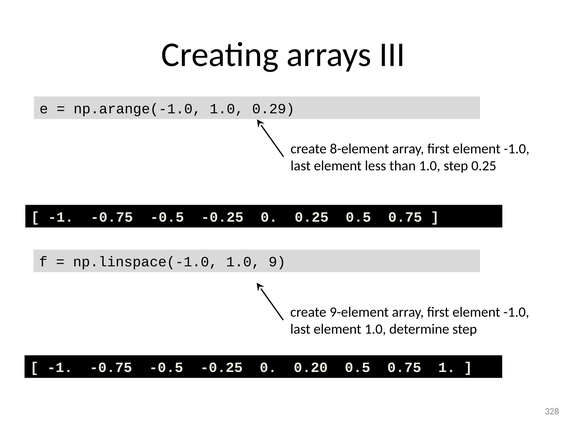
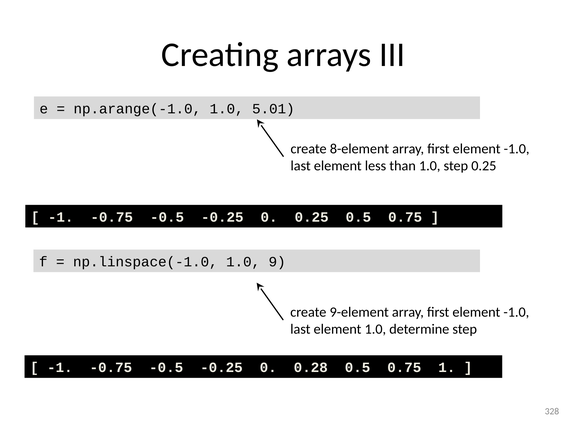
0.29: 0.29 -> 5.01
0.20: 0.20 -> 0.28
